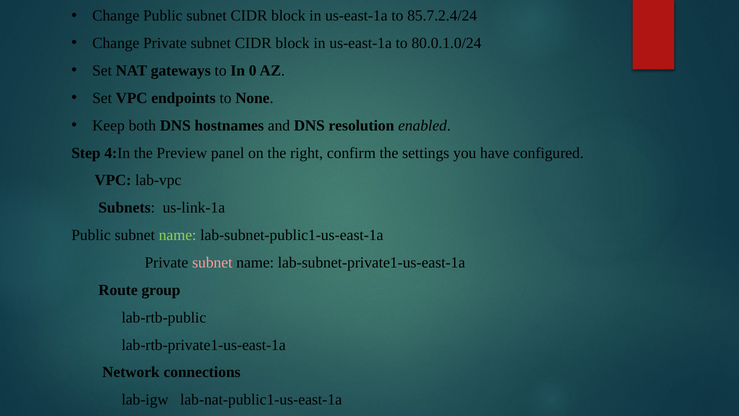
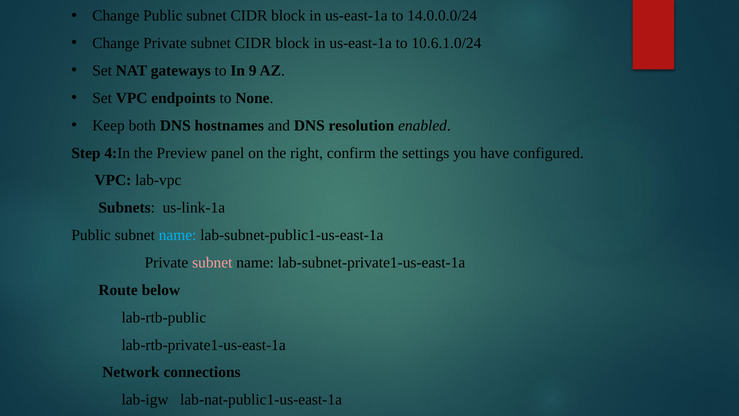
85.7.2.4/24: 85.7.2.4/24 -> 14.0.0.0/24
80.0.1.0/24: 80.0.1.0/24 -> 10.6.1.0/24
0: 0 -> 9
name at (178, 235) colour: light green -> light blue
group: group -> below
